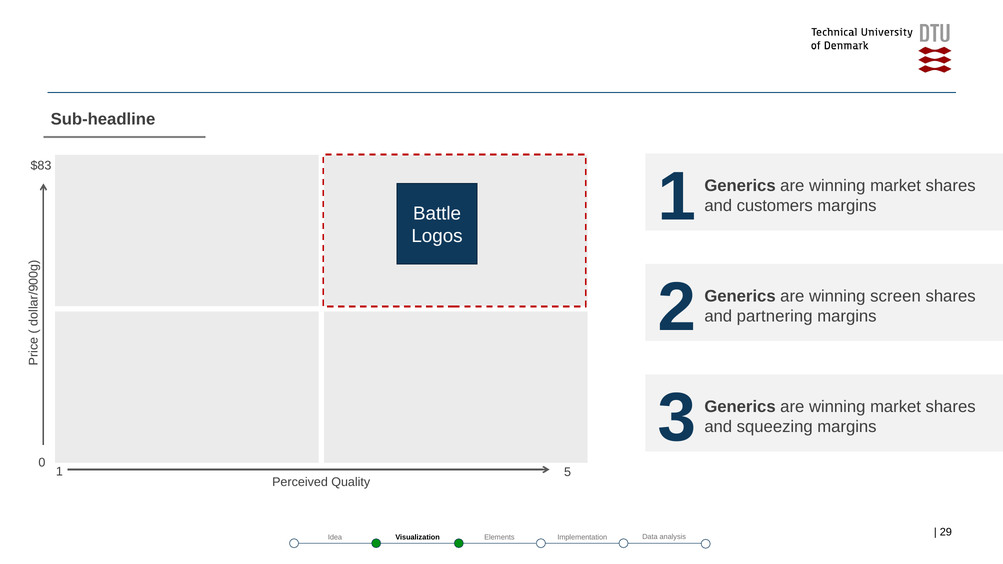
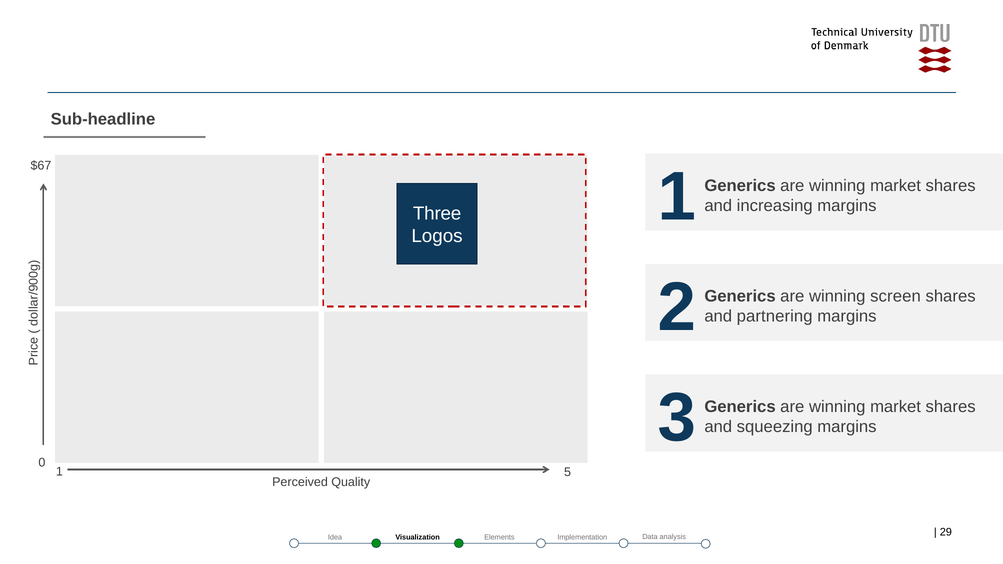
$83: $83 -> $67
customers: customers -> increasing
Battle: Battle -> Three
